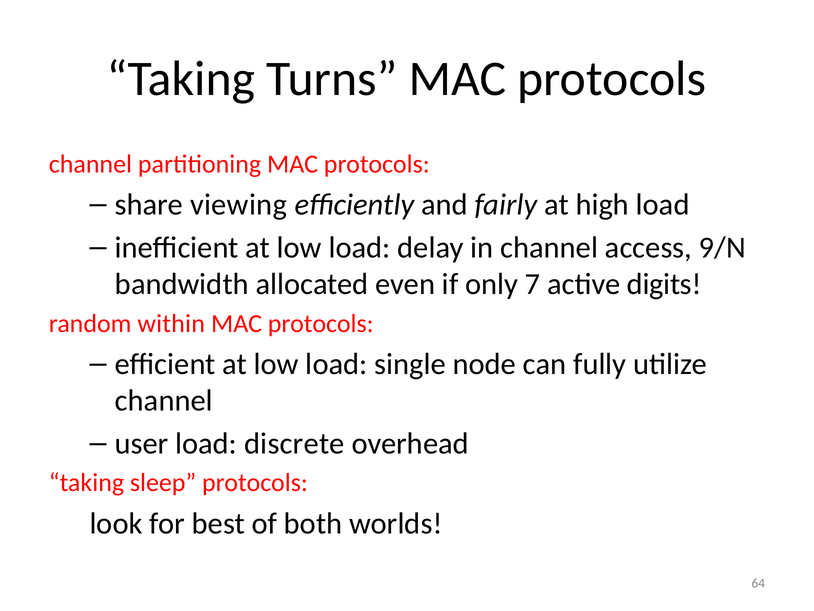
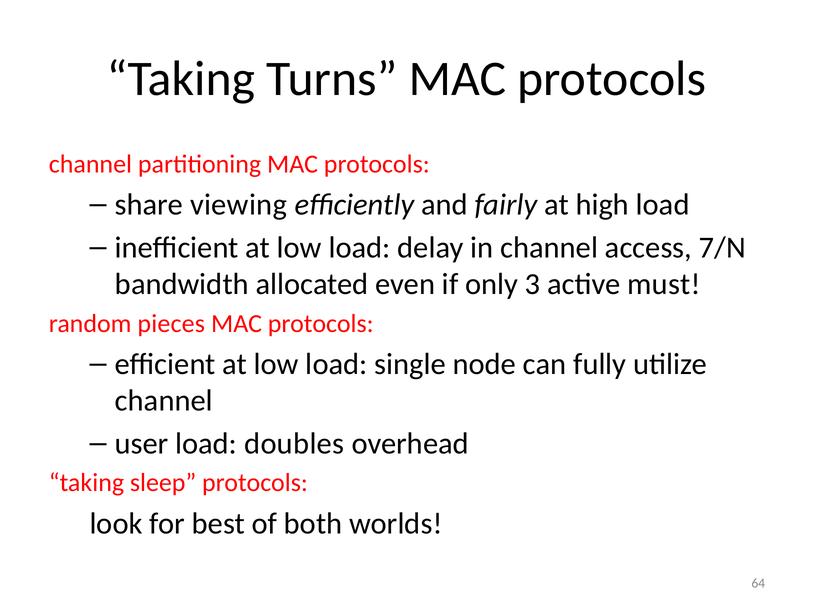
9/N: 9/N -> 7/N
7: 7 -> 3
digits: digits -> must
within: within -> pieces
discrete: discrete -> doubles
